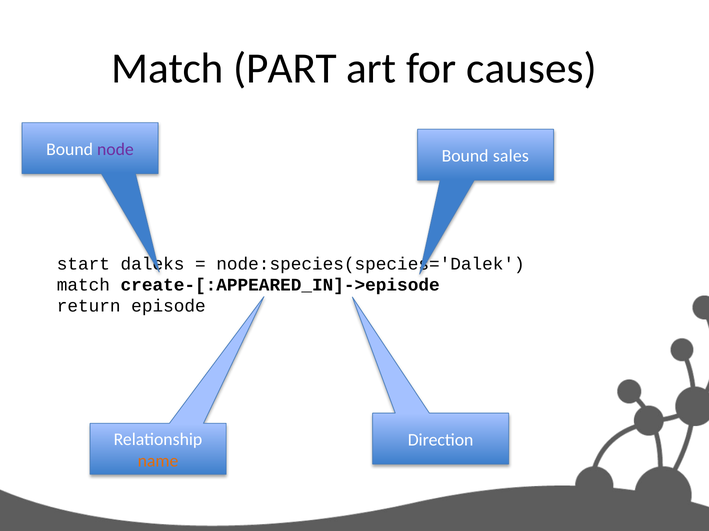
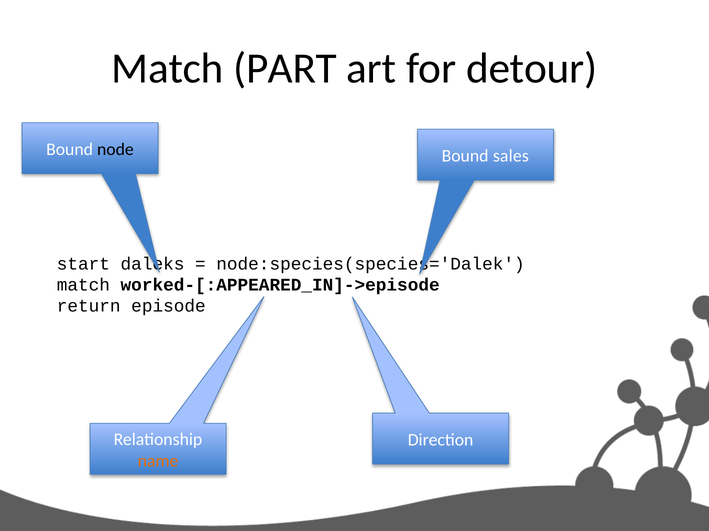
causes: causes -> detour
node colour: purple -> black
create-[:APPEARED_IN]->episode: create-[:APPEARED_IN]->episode -> worked-[:APPEARED_IN]->episode
